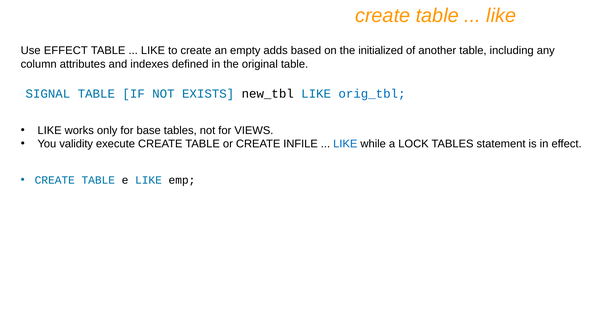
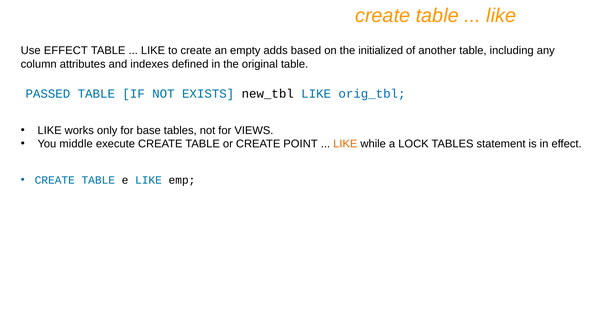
SIGNAL: SIGNAL -> PASSED
validity: validity -> middle
INFILE: INFILE -> POINT
LIKE at (345, 144) colour: blue -> orange
